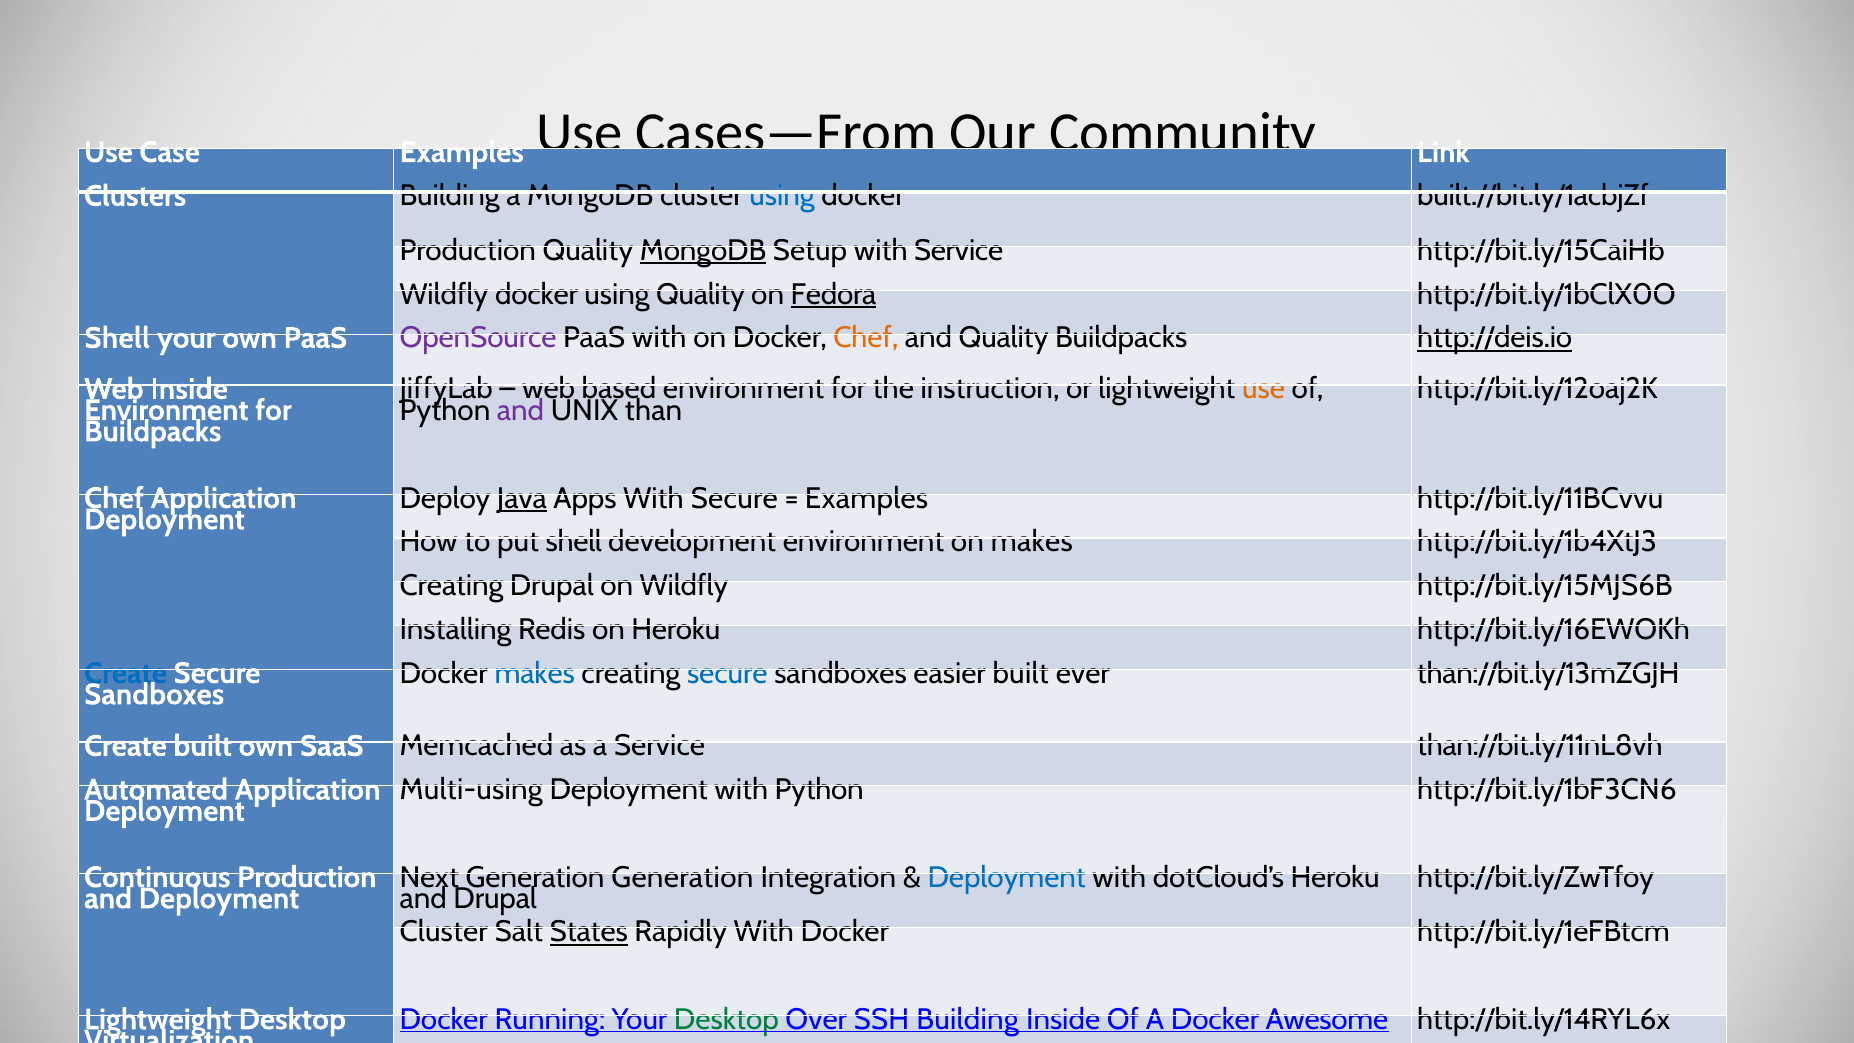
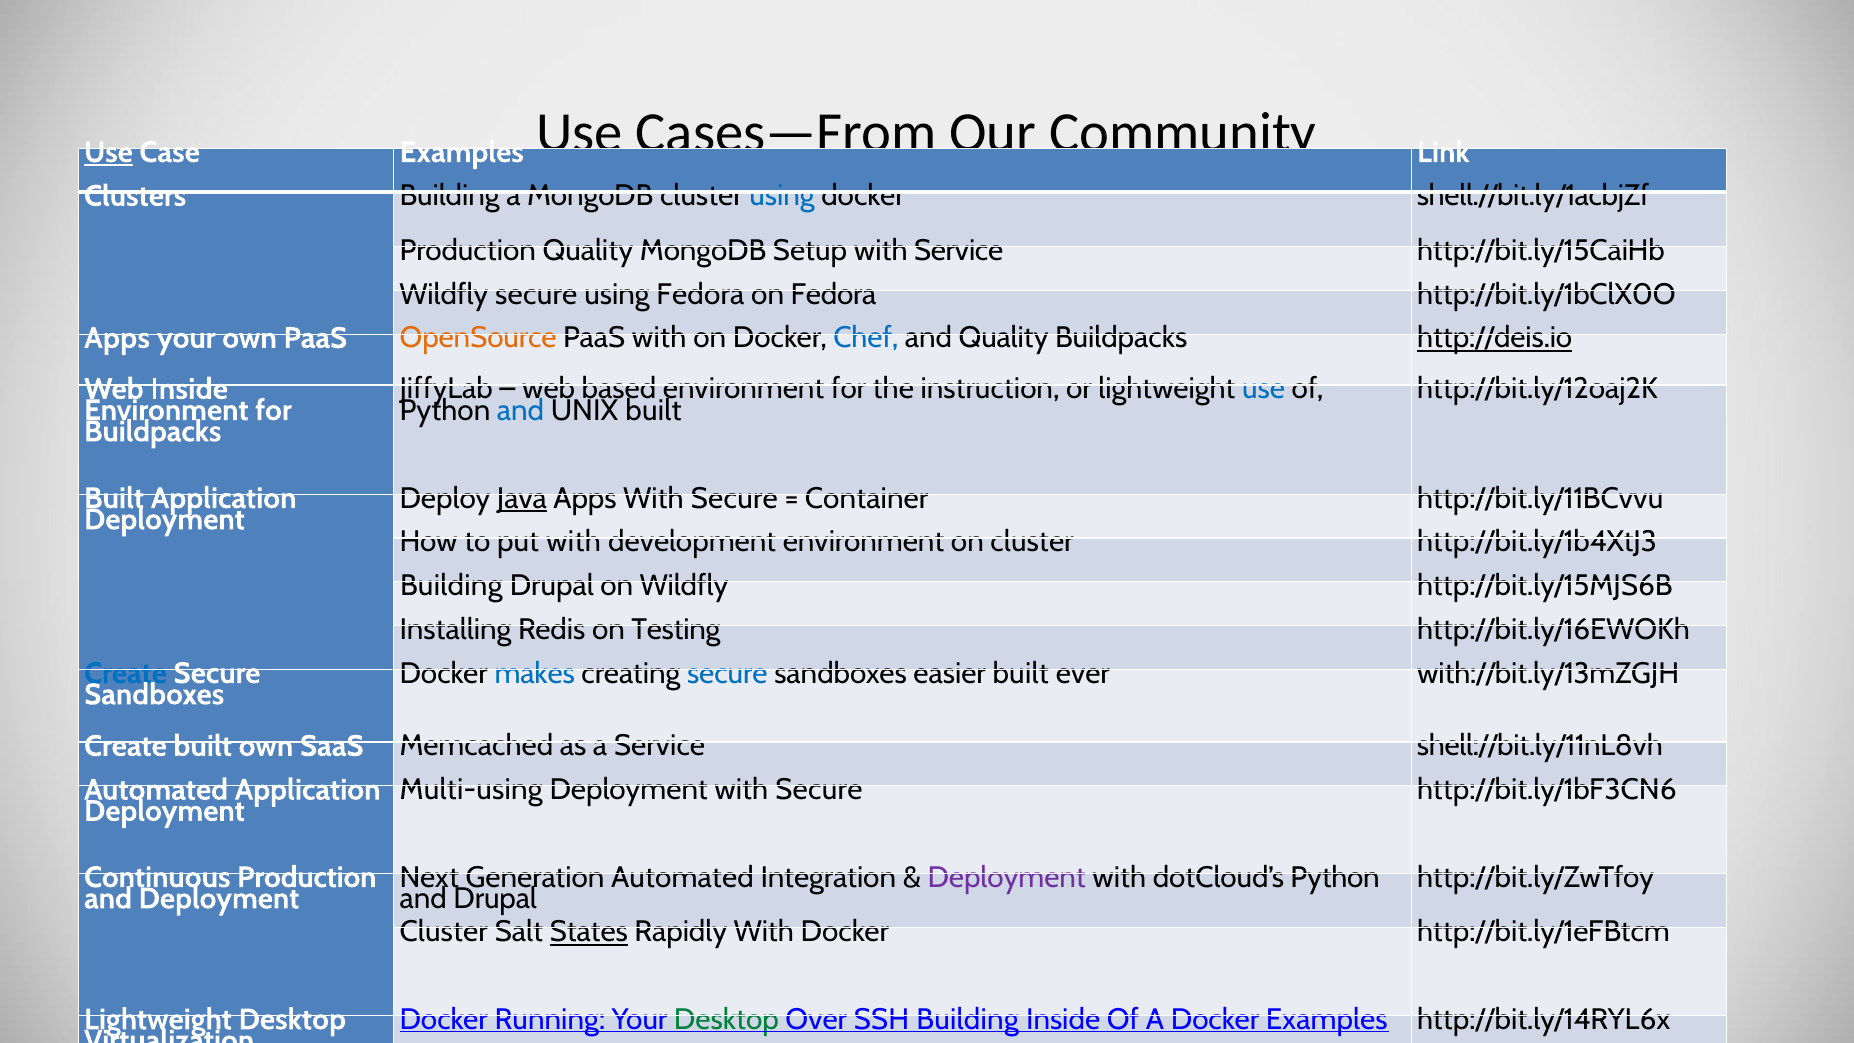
Use at (108, 152) underline: none -> present
built://bit.ly/1acbjZf: built://bit.ly/1acbjZf -> shell://bit.ly/1acbjZf
MongoDB at (703, 251) underline: present -> none
Wildfly docker: docker -> secure
using Quality: Quality -> Fedora
Fedora at (834, 294) underline: present -> none
Shell at (117, 338): Shell -> Apps
OpenSource colour: purple -> orange
Chef at (866, 338) colour: orange -> blue
use at (1264, 389) colour: orange -> blue
and at (521, 410) colour: purple -> blue
UNIX than: than -> built
Chef at (114, 498): Chef -> Built
Examples at (867, 498): Examples -> Container
put shell: shell -> with
on makes: makes -> cluster
Creating at (451, 586): Creating -> Building
on Heroku: Heroku -> Testing
than://bit.ly/13mZGJH: than://bit.ly/13mZGJH -> with://bit.ly/13mZGJH
than://bit.ly/11nL8vh: than://bit.ly/11nL8vh -> shell://bit.ly/11nL8vh
Deployment with Python: Python -> Secure
Generation Generation: Generation -> Automated
Deployment at (1007, 877) colour: blue -> purple
dotCloud’s Heroku: Heroku -> Python
Docker Awesome: Awesome -> Examples
